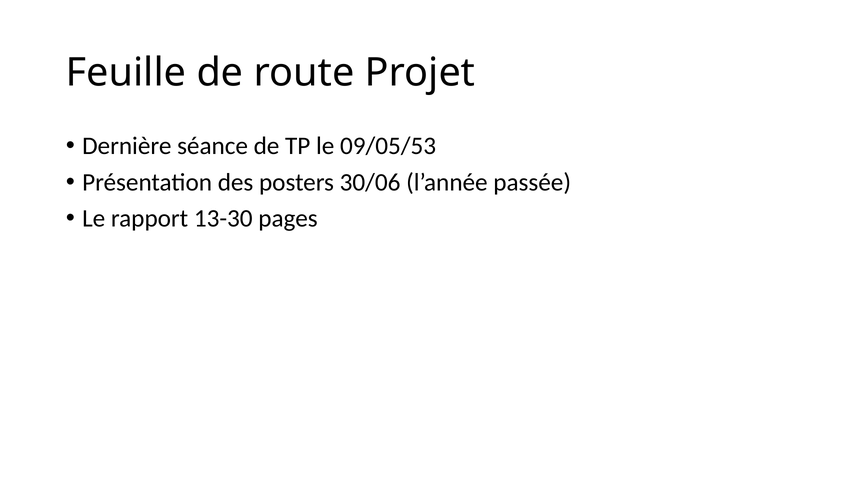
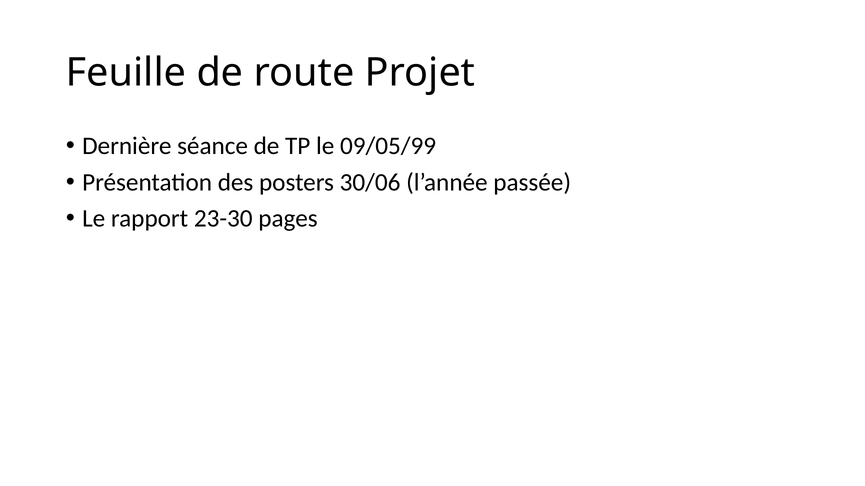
09/05/53: 09/05/53 -> 09/05/99
13-30: 13-30 -> 23-30
